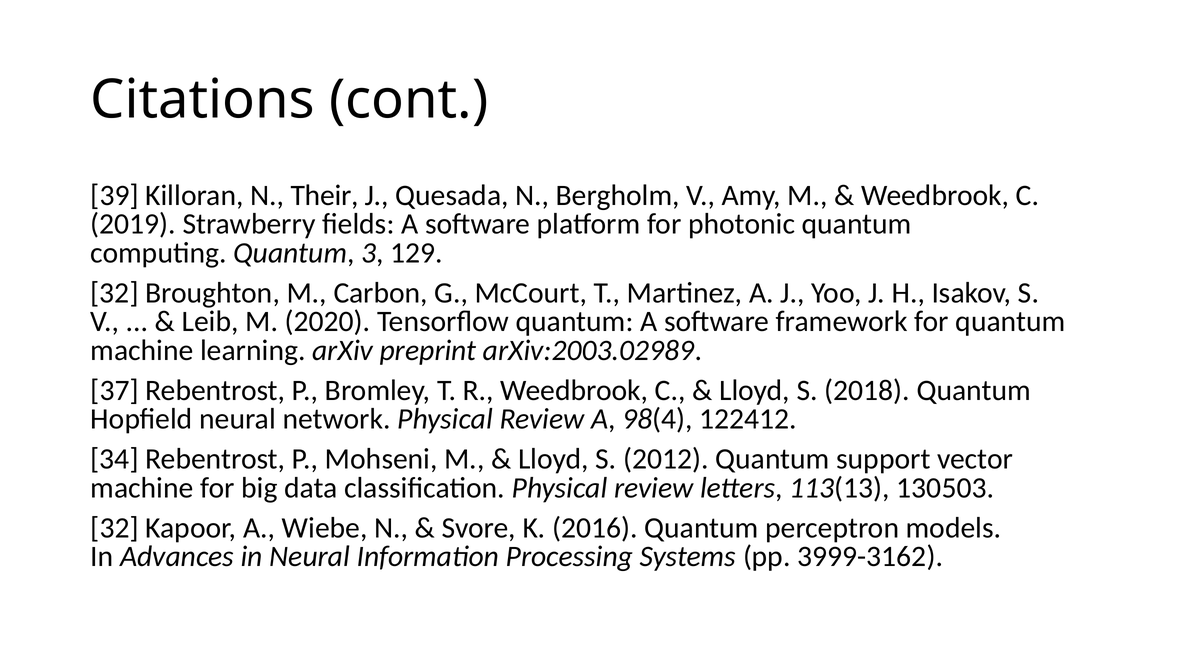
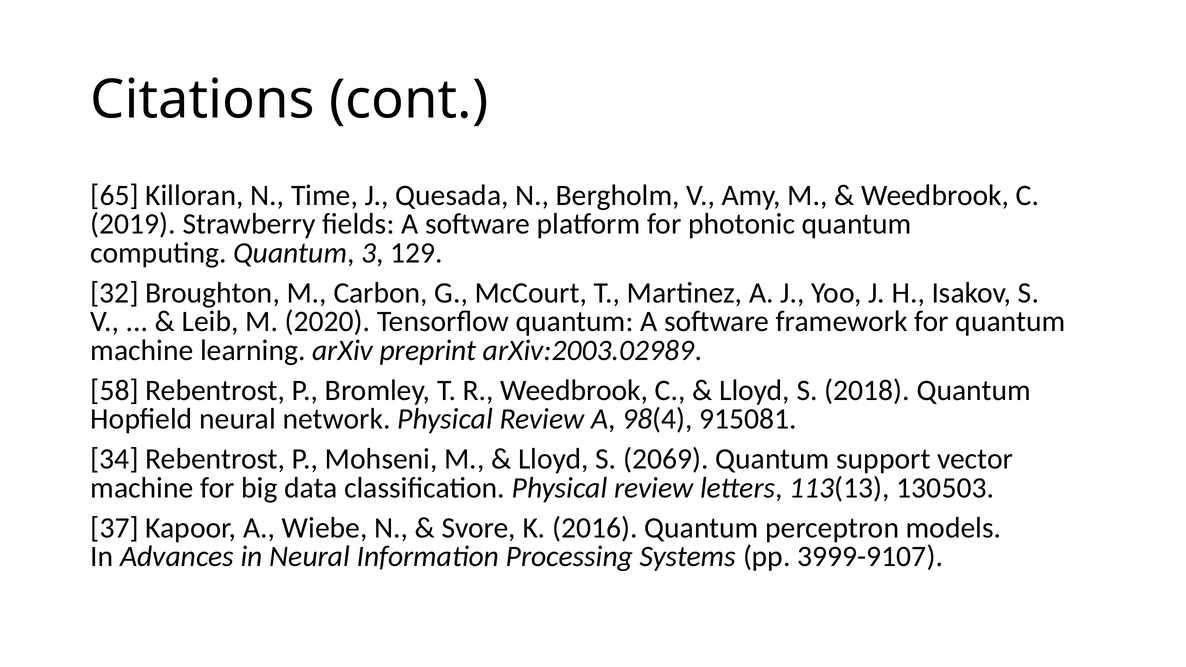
39: 39 -> 65
Their: Their -> Time
37: 37 -> 58
122412: 122412 -> 915081
2012: 2012 -> 2069
32 at (115, 528): 32 -> 37
3999-3162: 3999-3162 -> 3999-9107
